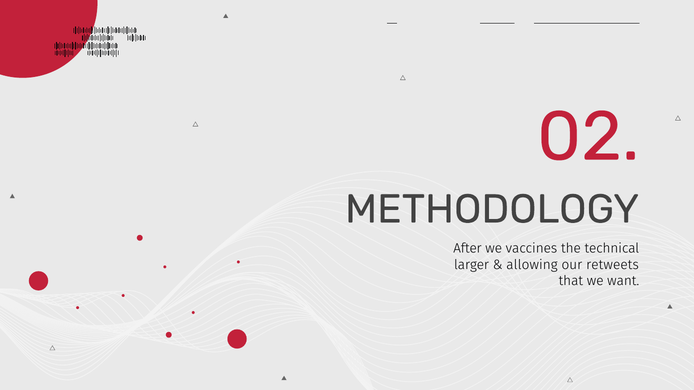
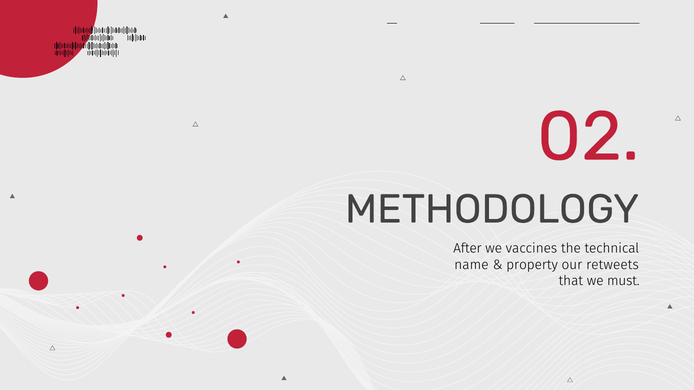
larger: larger -> name
allowing: allowing -> property
want: want -> must
